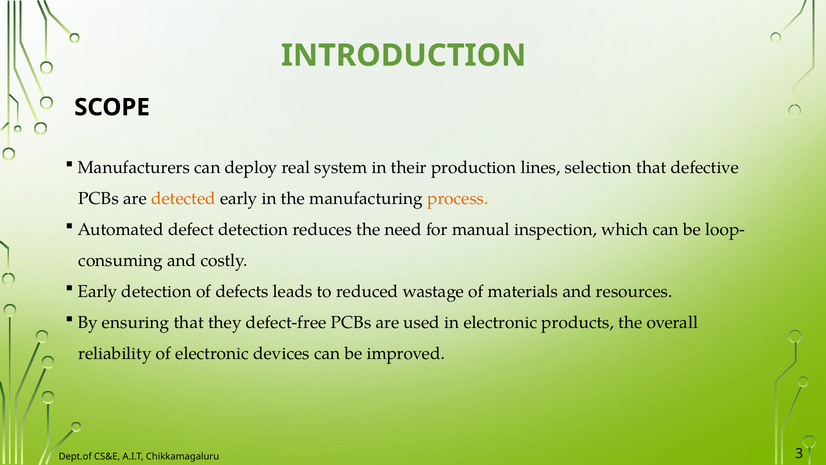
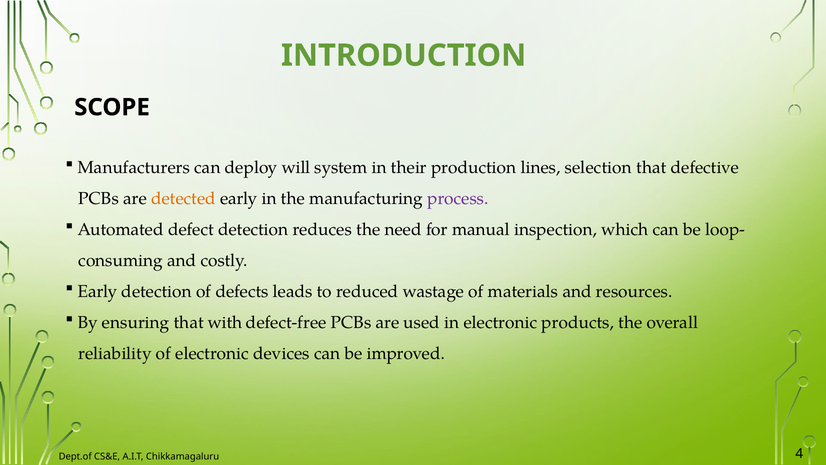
real: real -> will
process colour: orange -> purple
they: they -> with
3: 3 -> 4
